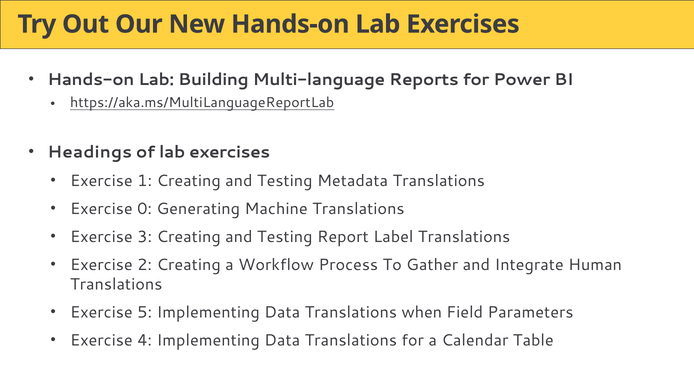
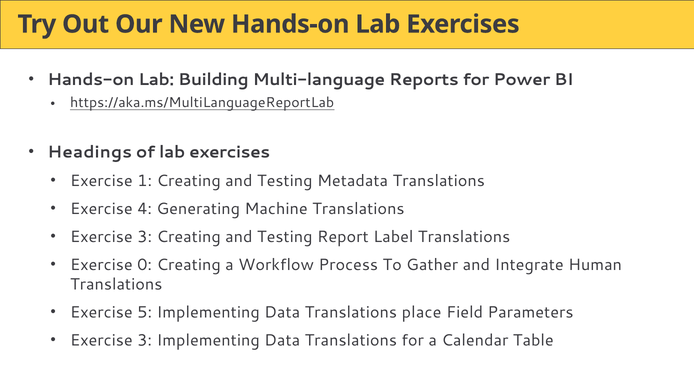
0: 0 -> 4
2: 2 -> 0
when: when -> place
4 at (145, 341): 4 -> 3
